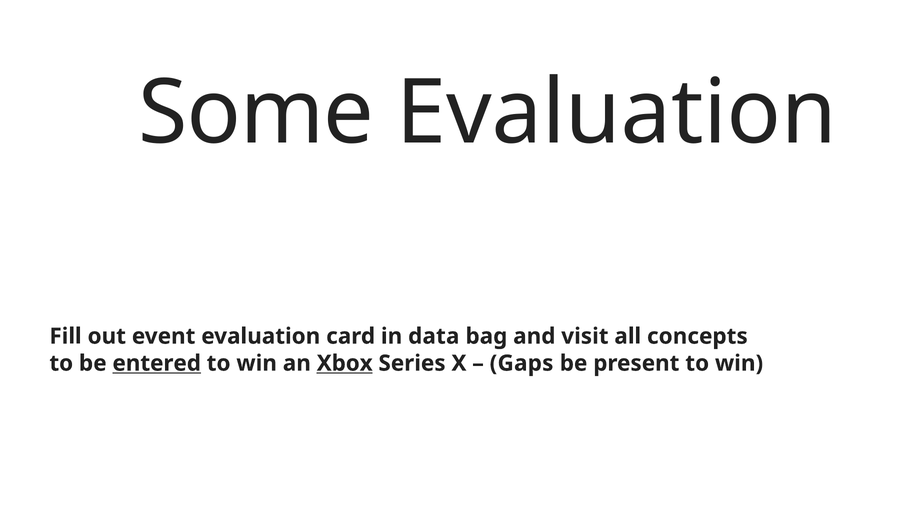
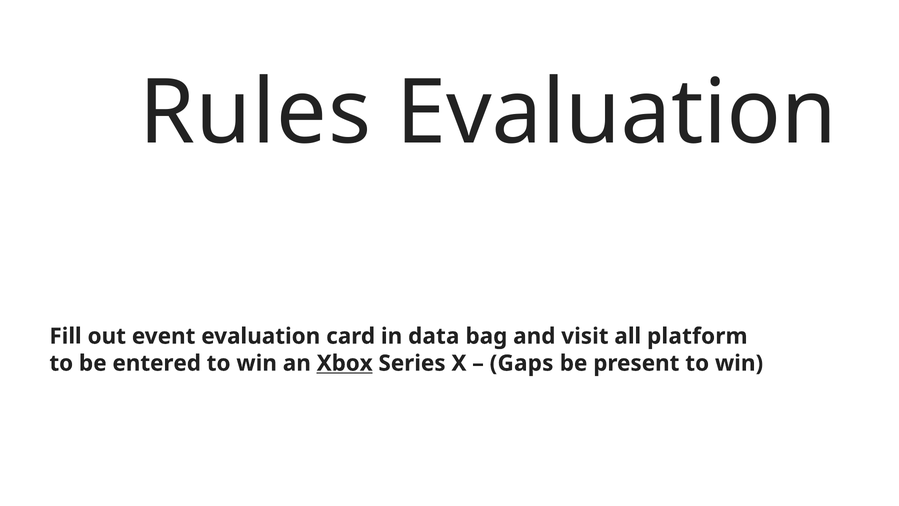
Some: Some -> Rules
concepts: concepts -> platform
entered underline: present -> none
